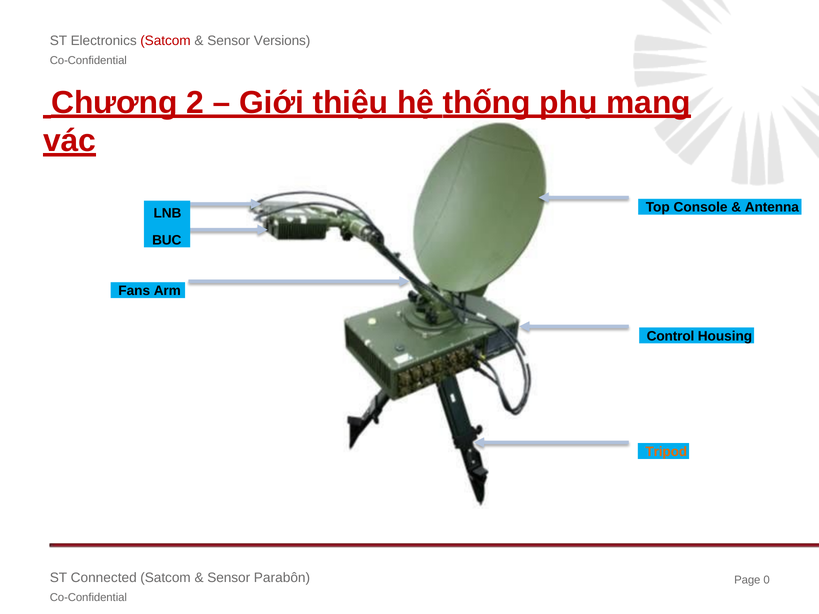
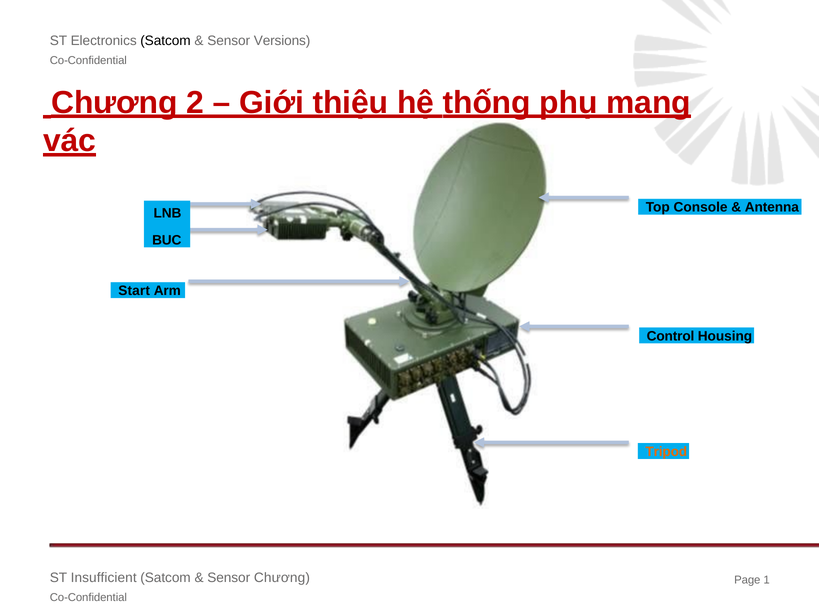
Satcom at (165, 41) colour: red -> black
Fans: Fans -> Start
Connected: Connected -> Insufficient
Sensor Parabôn: Parabôn -> Chương
0: 0 -> 1
